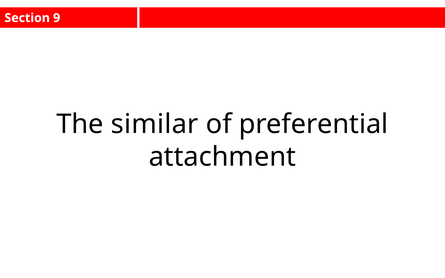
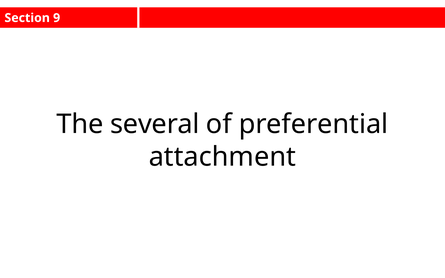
similar: similar -> several
